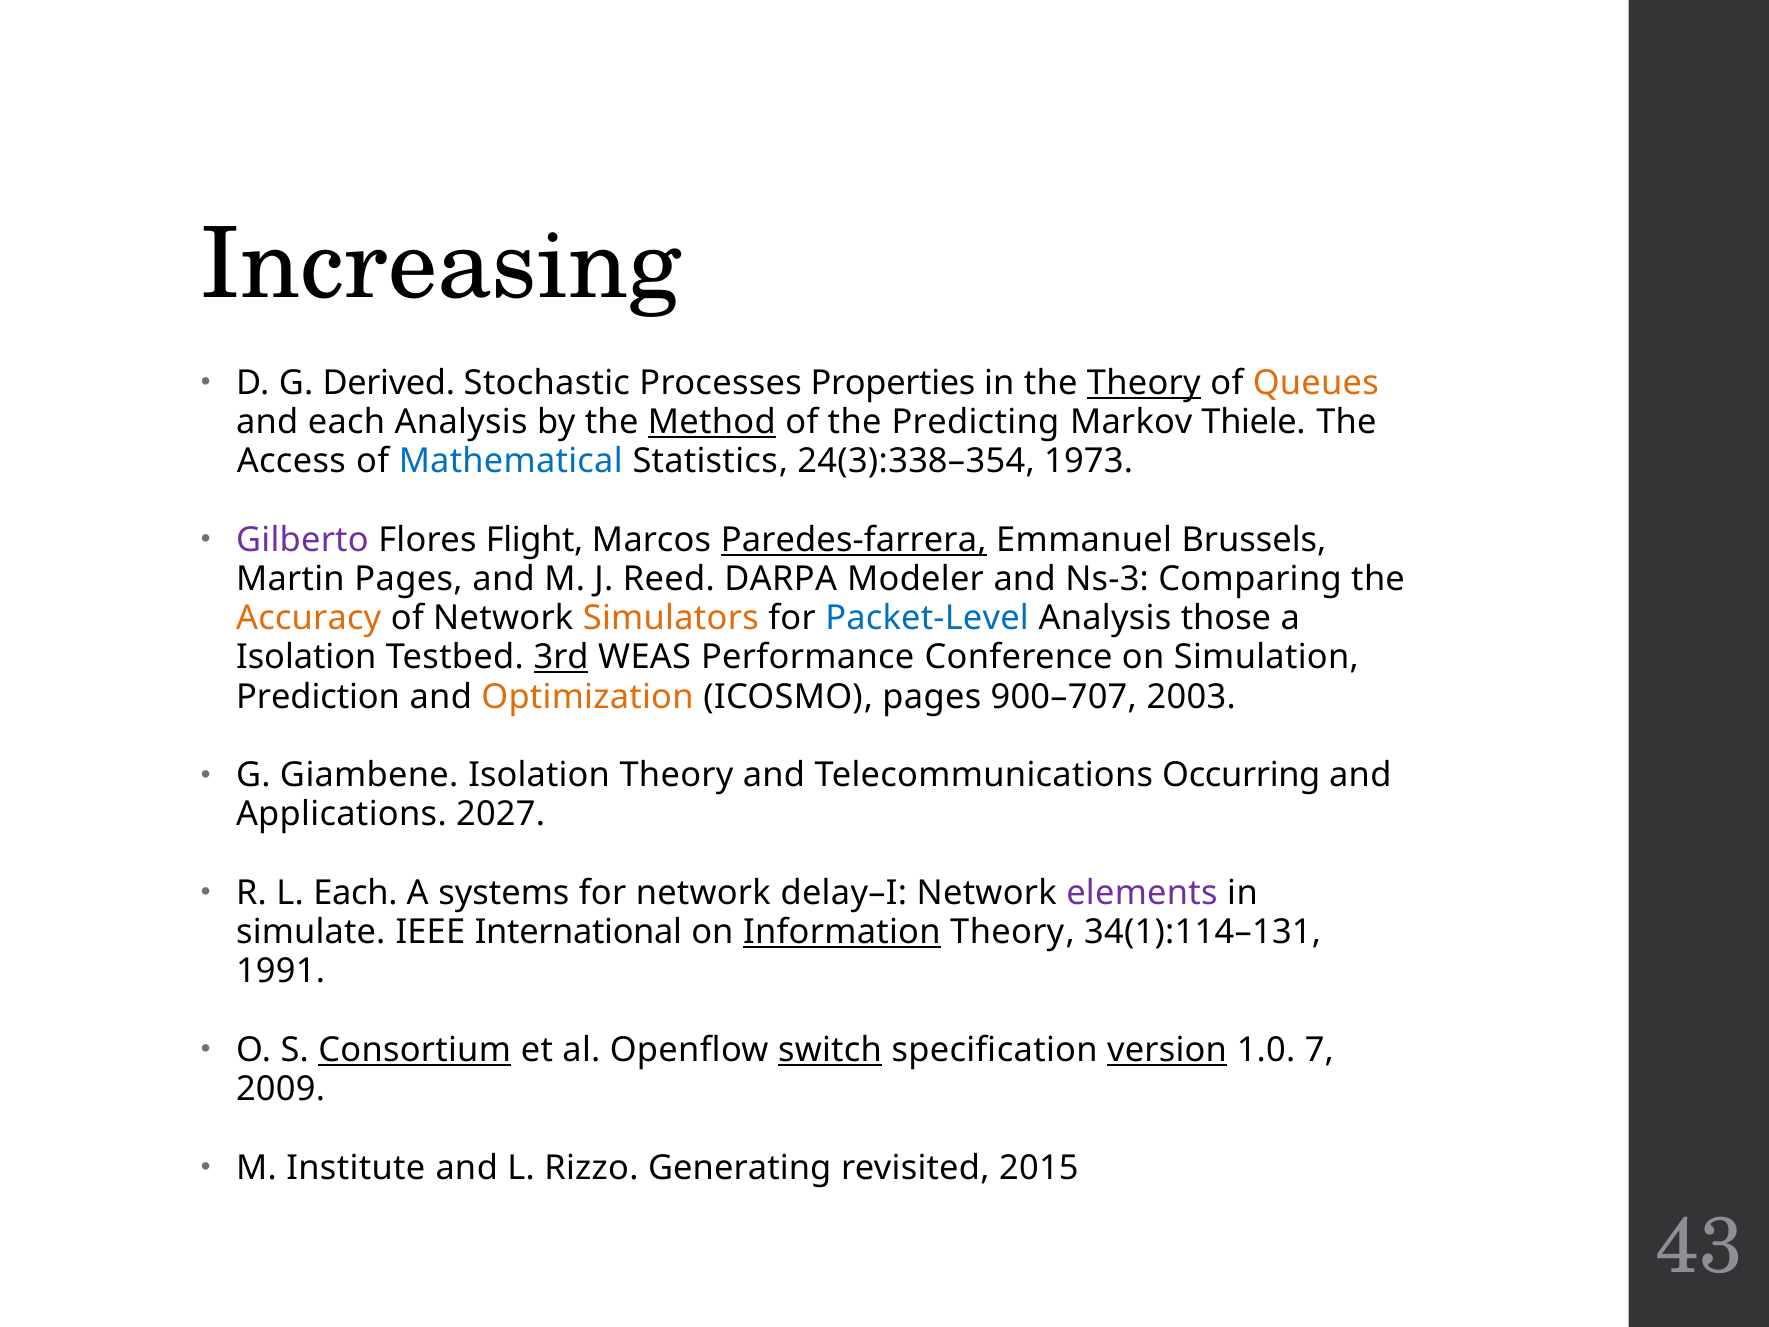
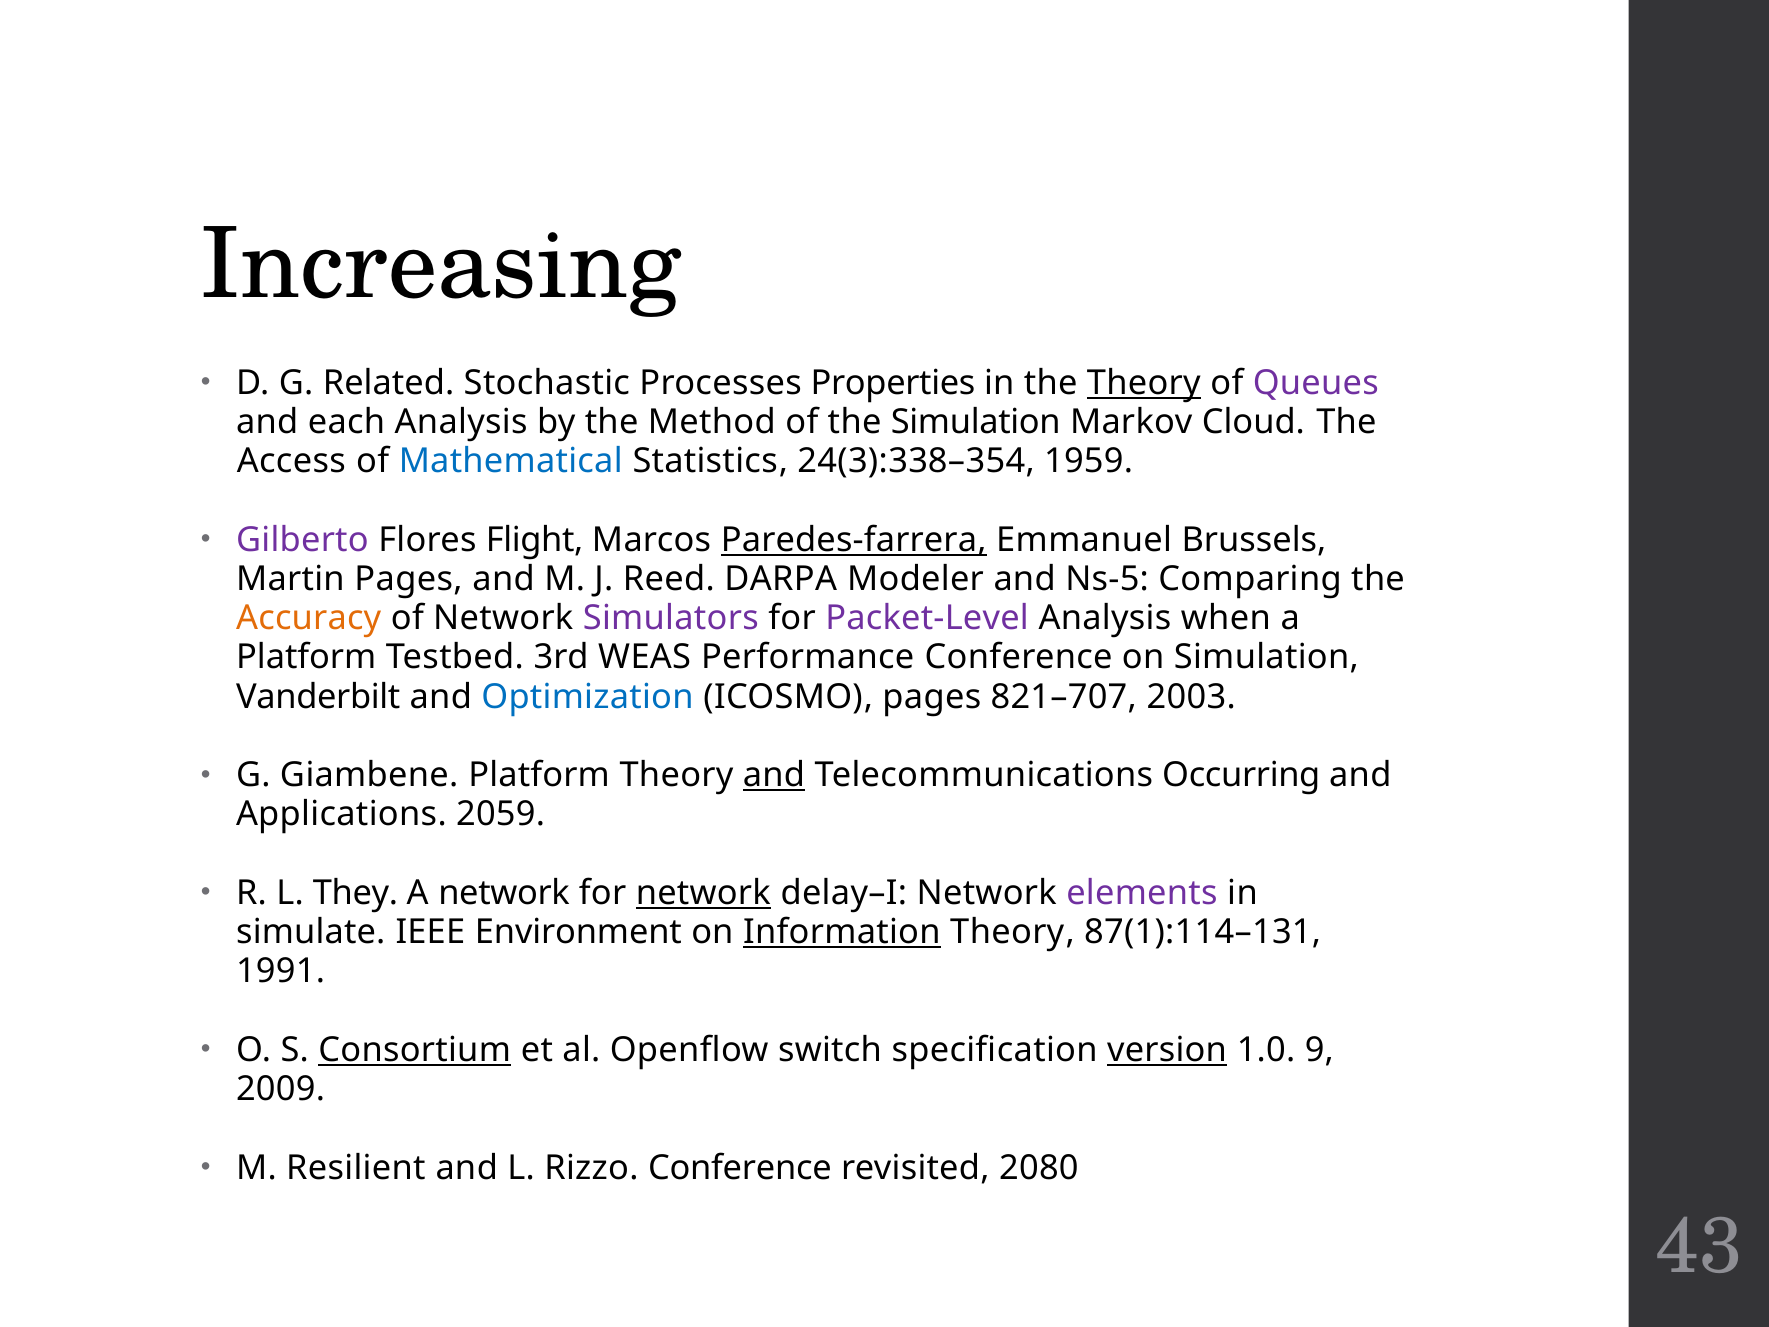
Derived: Derived -> Related
Queues colour: orange -> purple
Method underline: present -> none
the Predicting: Predicting -> Simulation
Thiele: Thiele -> Cloud
1973: 1973 -> 1959
Ns-3: Ns-3 -> Ns-5
Simulators colour: orange -> purple
Packet-Level colour: blue -> purple
those: those -> when
Isolation at (306, 657): Isolation -> Platform
3rd underline: present -> none
Prediction: Prediction -> Vanderbilt
Optimization colour: orange -> blue
900–707: 900–707 -> 821–707
Giambene Isolation: Isolation -> Platform
and at (774, 775) underline: none -> present
2027: 2027 -> 2059
L Each: Each -> They
A systems: systems -> network
network at (703, 893) underline: none -> present
International: International -> Environment
34(1):114–131: 34(1):114–131 -> 87(1):114–131
switch underline: present -> none
7: 7 -> 9
Institute: Institute -> Resilient
Rizzo Generating: Generating -> Conference
2015: 2015 -> 2080
